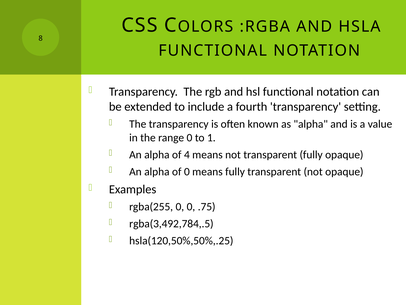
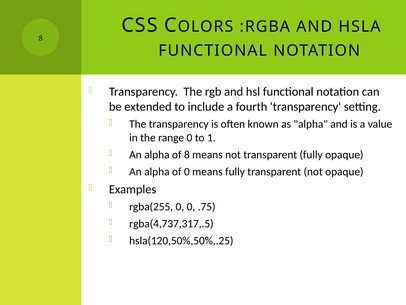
of 4: 4 -> 8
rgba(3,492,784,.5: rgba(3,492,784,.5 -> rgba(4,737,317,.5
